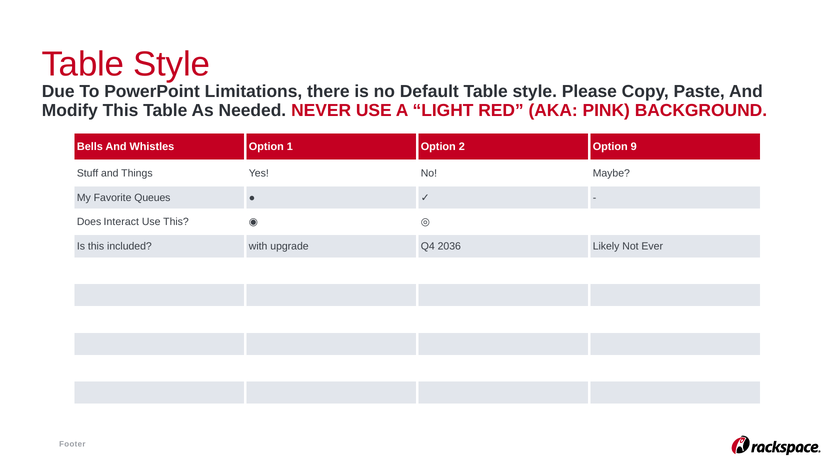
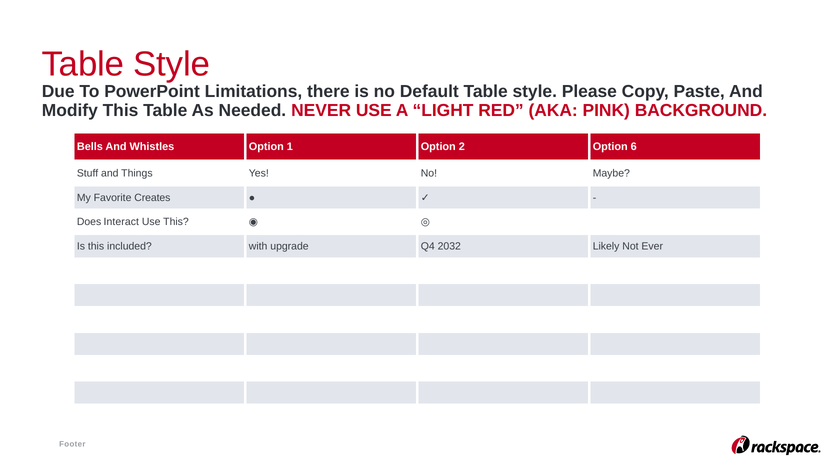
9: 9 -> 6
Queues: Queues -> Creates
2036: 2036 -> 2032
